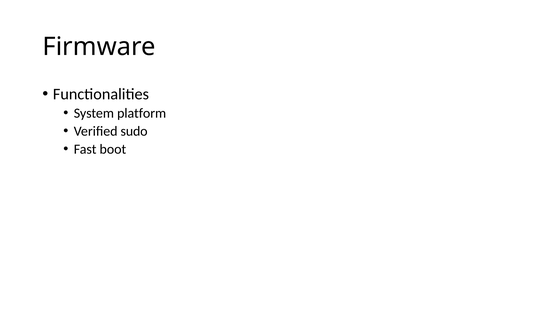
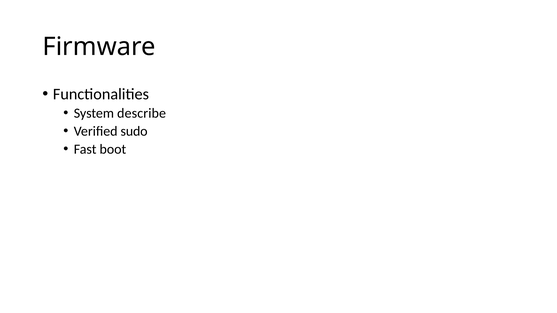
platform: platform -> describe
